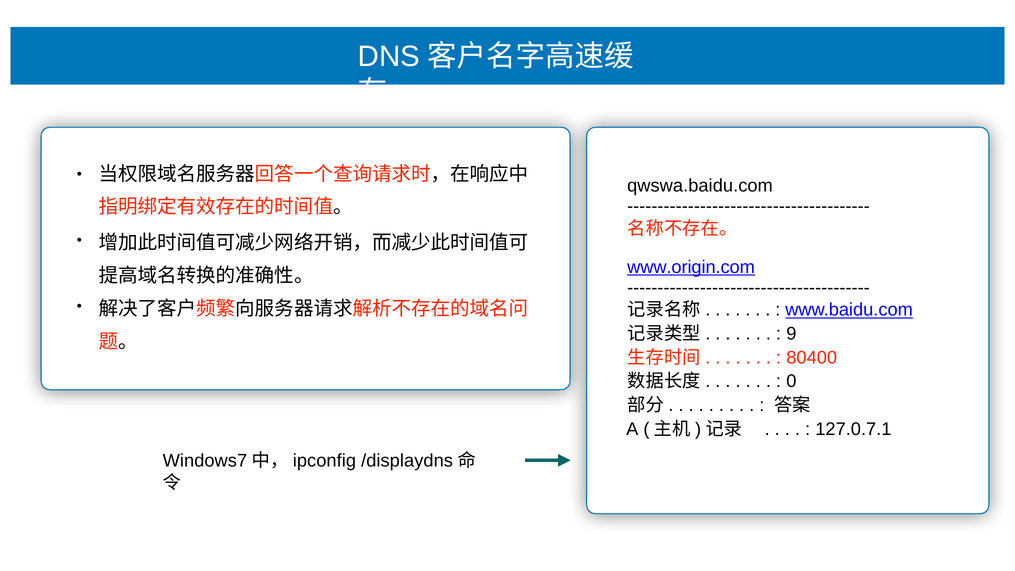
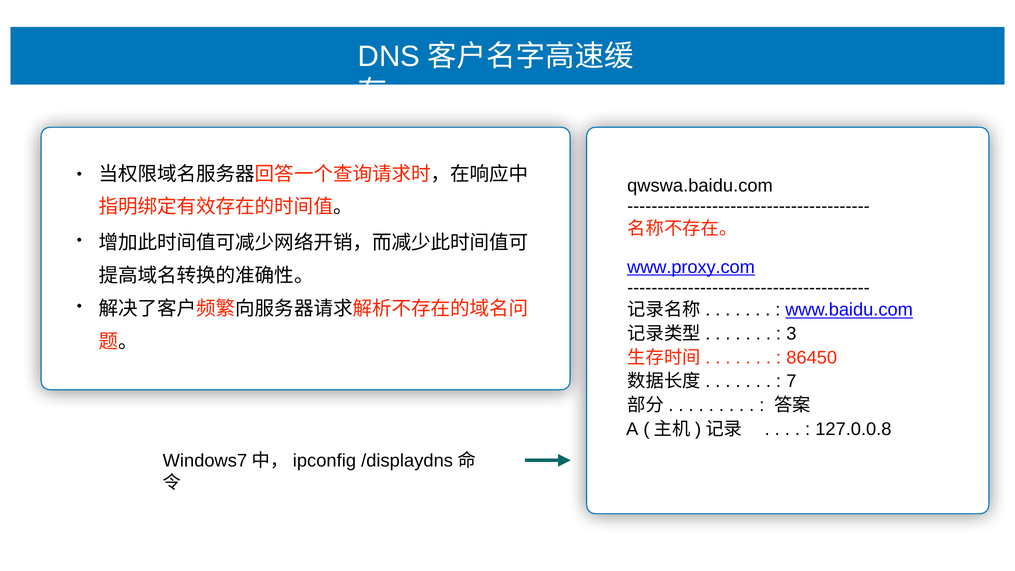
www.origin.com: www.origin.com -> www.proxy.com
9: 9 -> 3
80400: 80400 -> 86450
0: 0 -> 7
127.0.7.1: 127.0.7.1 -> 127.0.0.8
